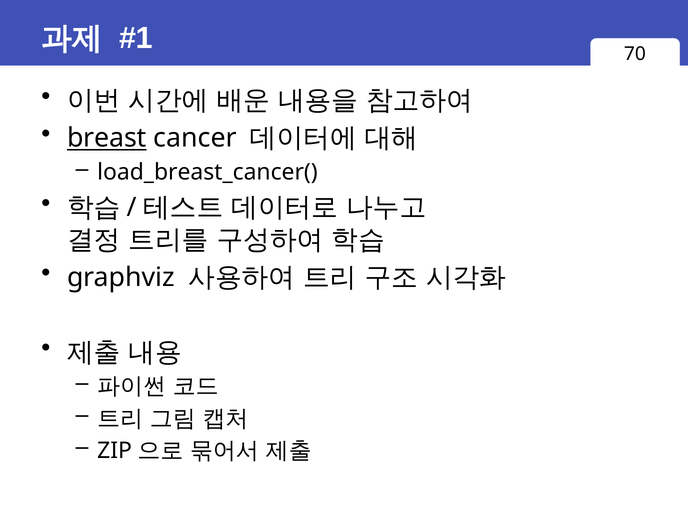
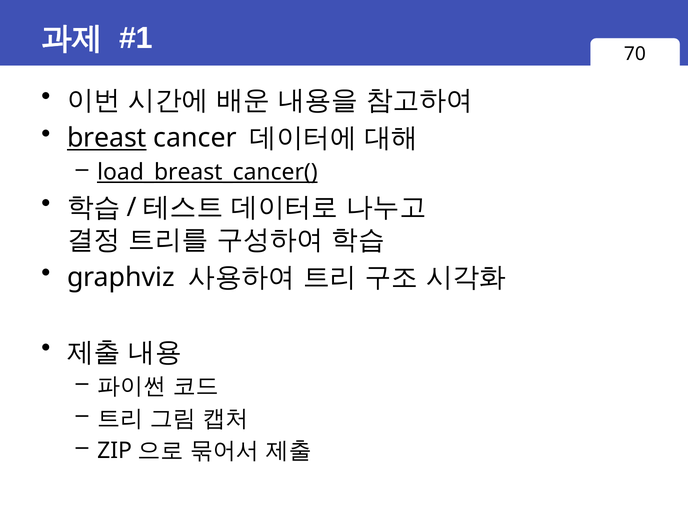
load_breast_cancer( underline: none -> present
